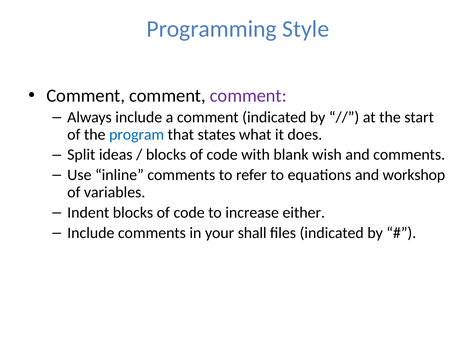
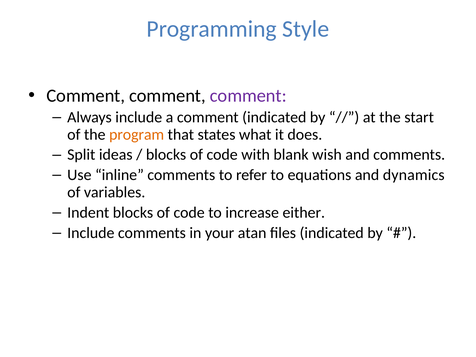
program colour: blue -> orange
workshop: workshop -> dynamics
shall: shall -> atan
